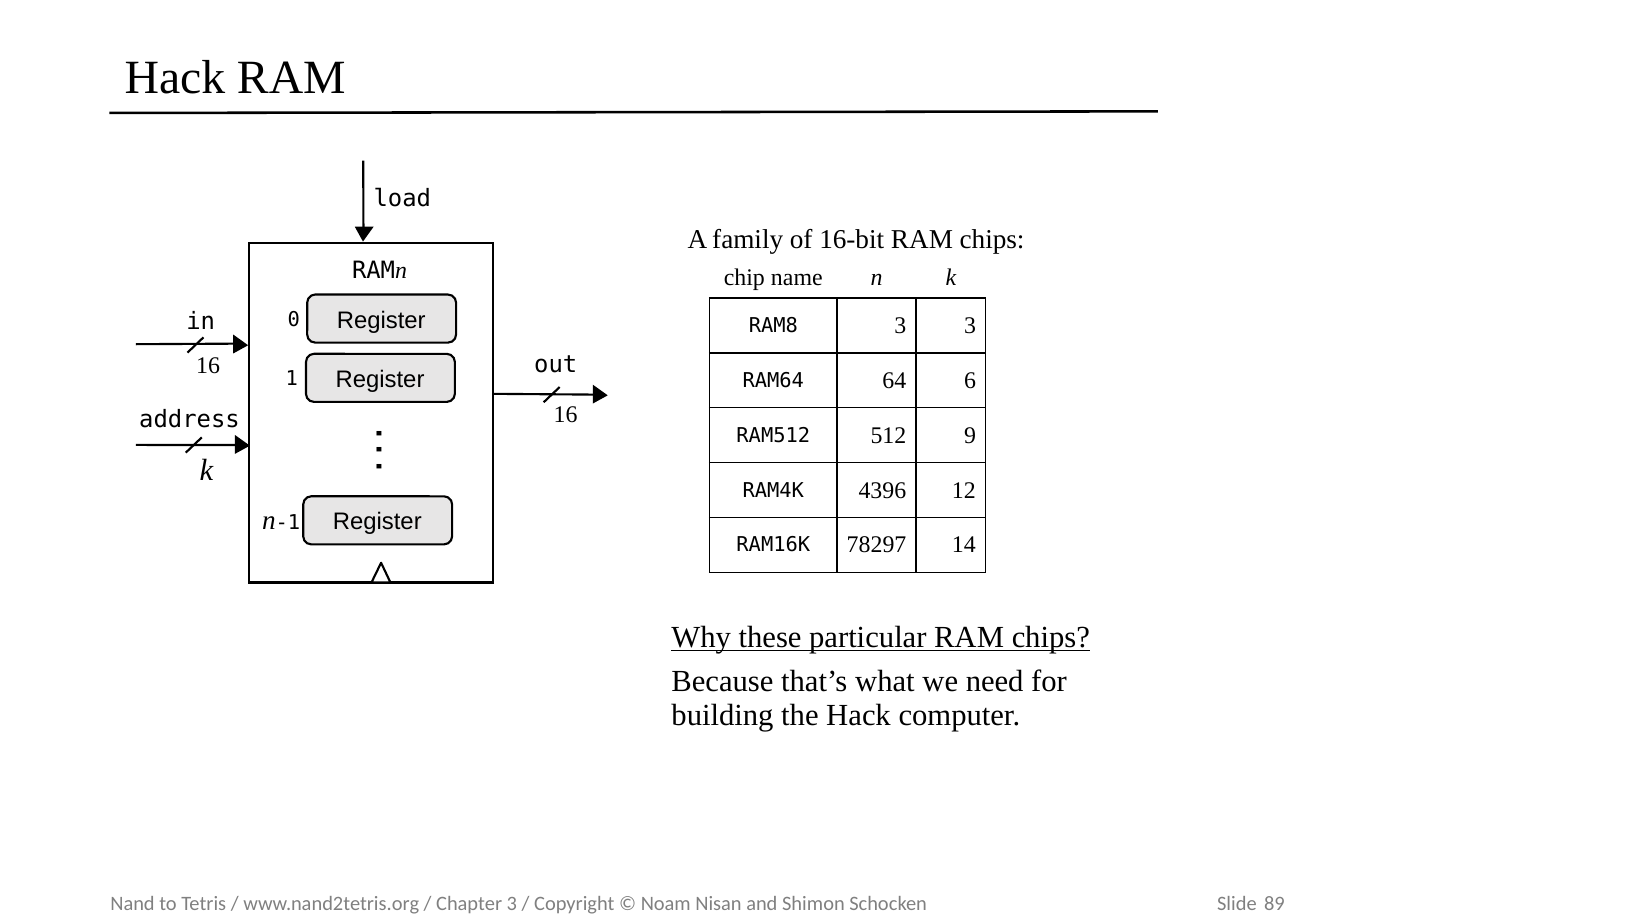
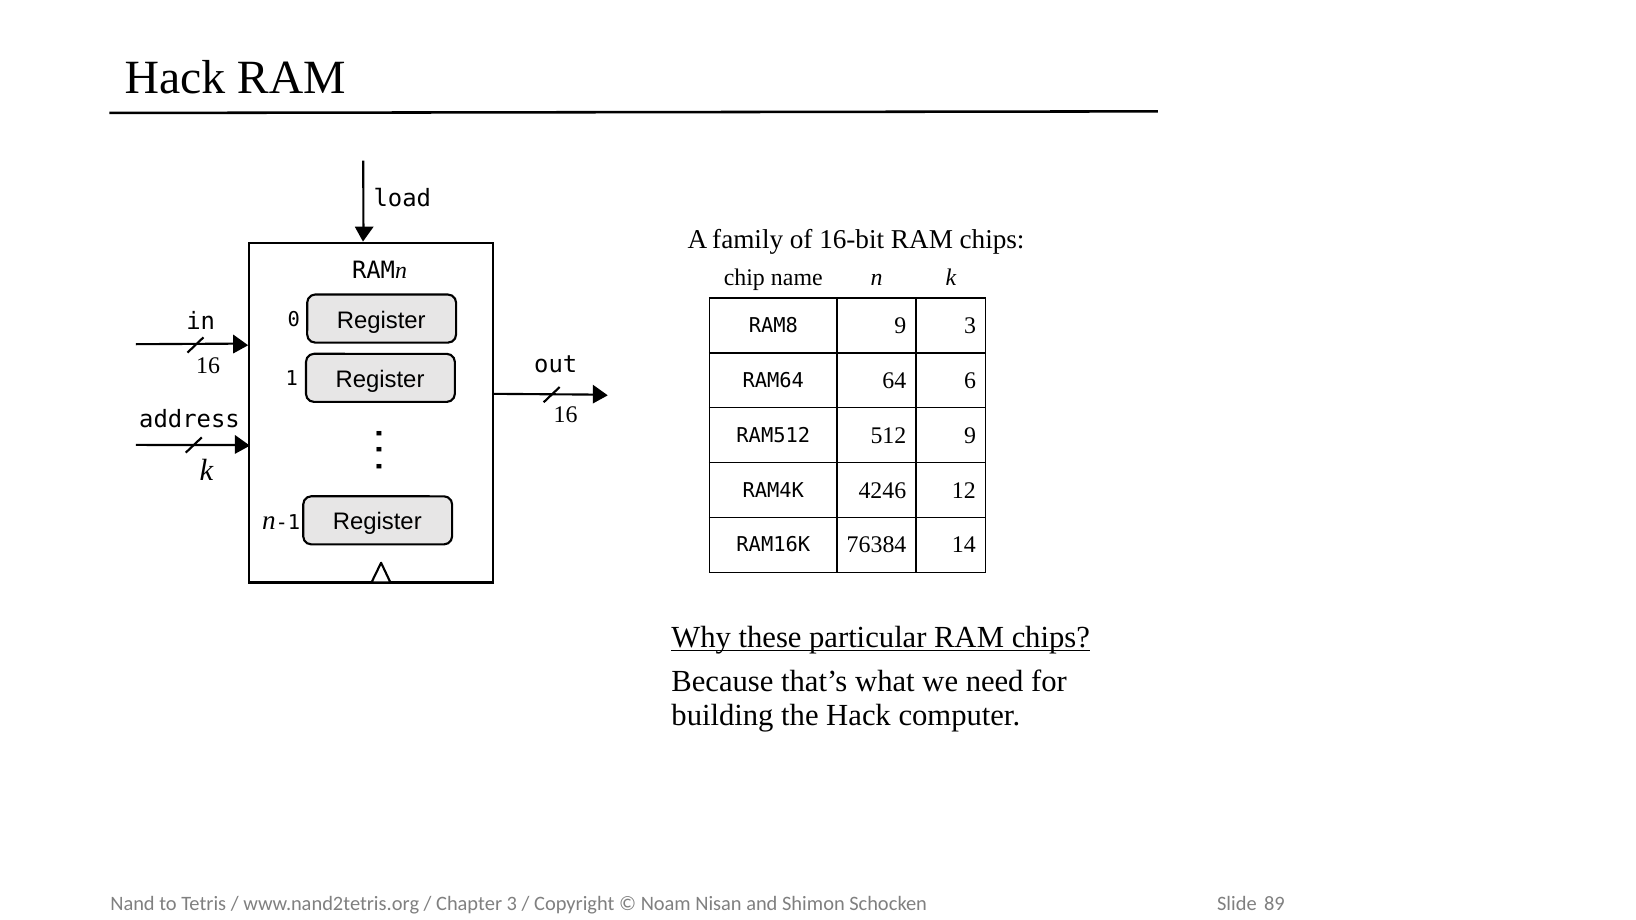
RAM8 3: 3 -> 9
4396: 4396 -> 4246
78297: 78297 -> 76384
